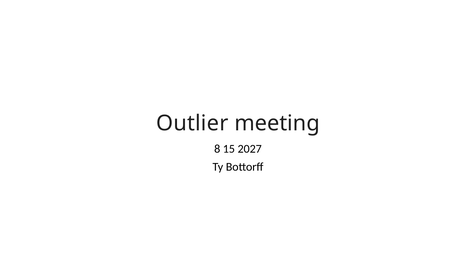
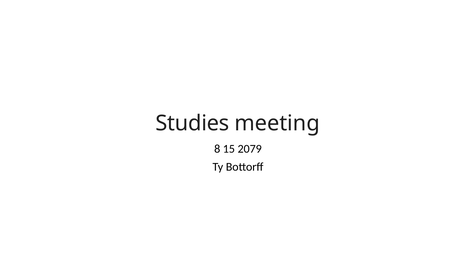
Outlier: Outlier -> Studies
2027: 2027 -> 2079
